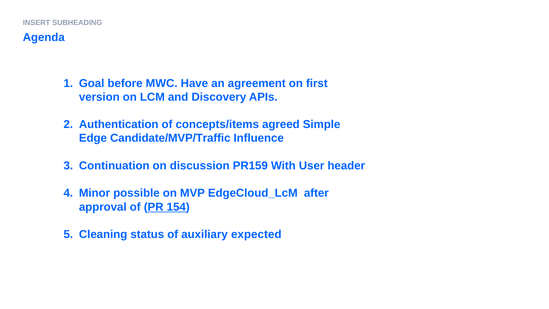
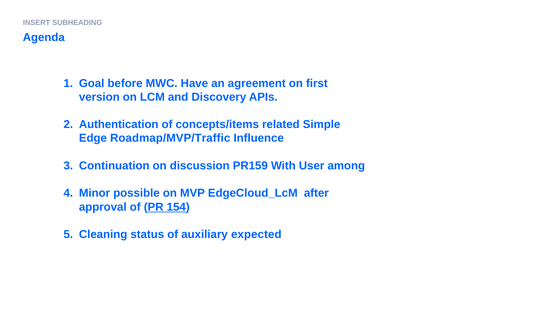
agreed: agreed -> related
Candidate/MVP/Traffic: Candidate/MVP/Traffic -> Roadmap/MVP/Traffic
header: header -> among
